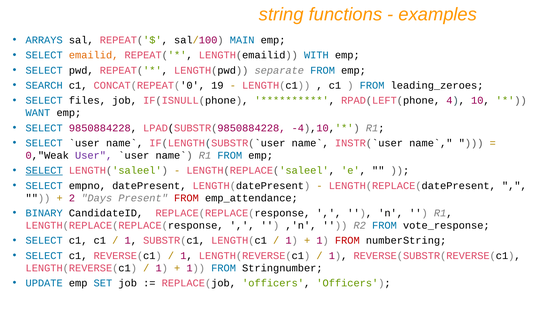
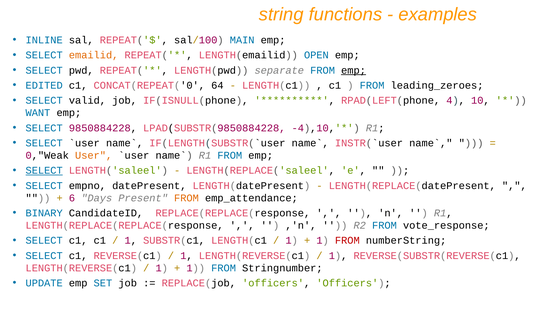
ARRAYS: ARRAYS -> INLINE
WITH: WITH -> OPEN
emp at (354, 70) underline: none -> present
SEARCH: SEARCH -> EDITED
19: 19 -> 64
files: files -> valid
User colour: purple -> orange
2: 2 -> 6
FROM at (186, 198) colour: red -> orange
